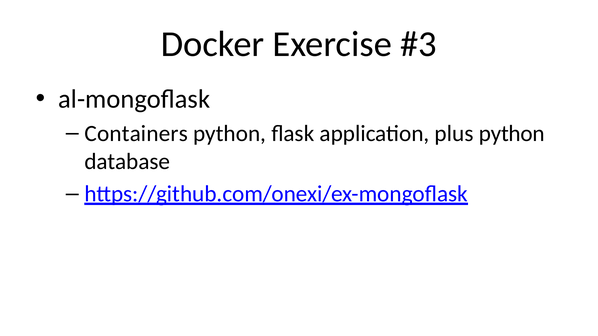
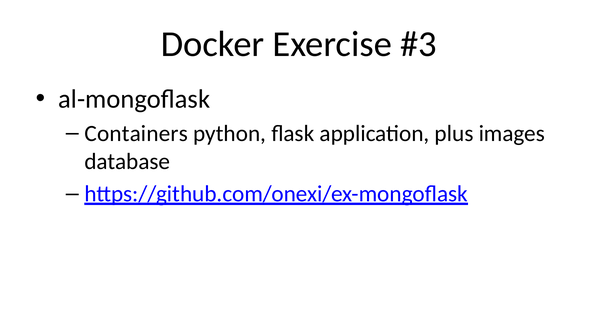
plus python: python -> images
